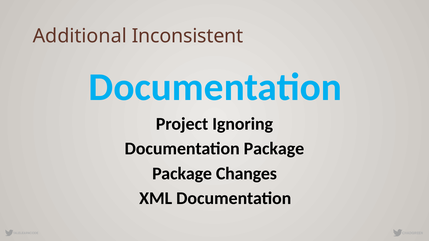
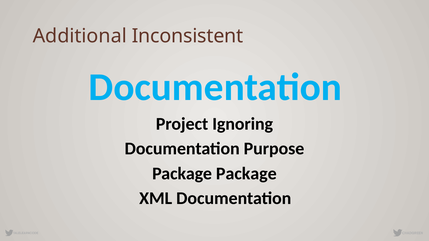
Documentation Package: Package -> Purpose
Package Changes: Changes -> Package
